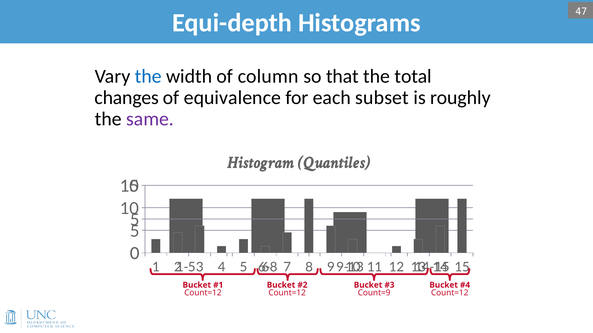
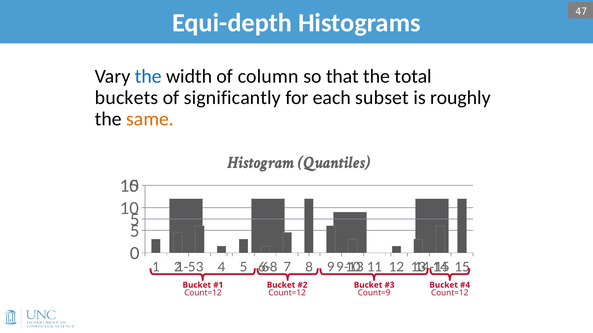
changes: changes -> buckets
equivalence: equivalence -> significantly
same colour: purple -> orange
